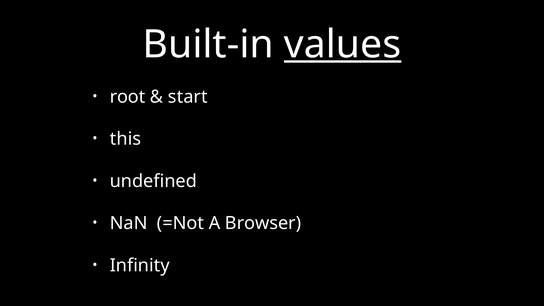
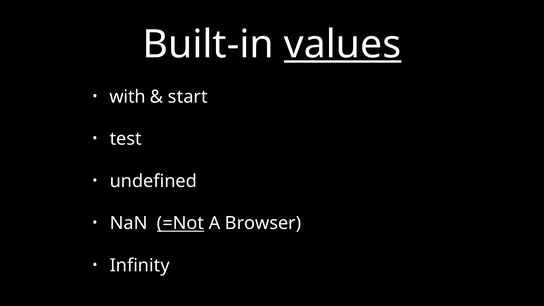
root: root -> with
this: this -> test
=Not underline: none -> present
